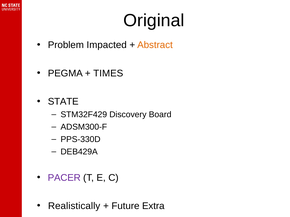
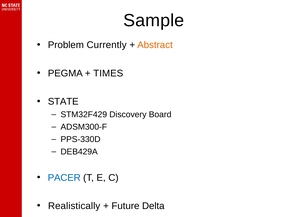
Original: Original -> Sample
Impacted: Impacted -> Currently
PACER colour: purple -> blue
Extra: Extra -> Delta
